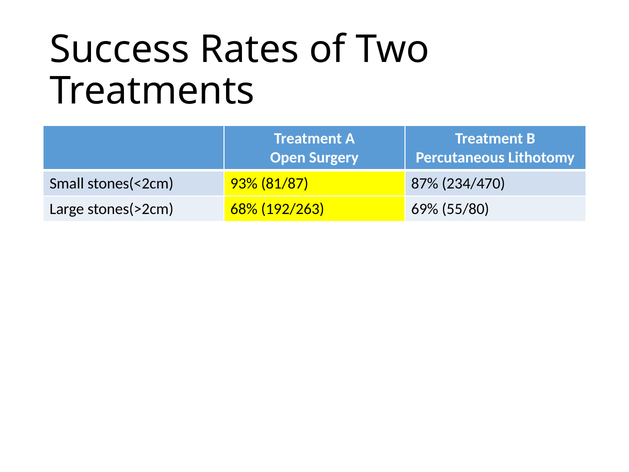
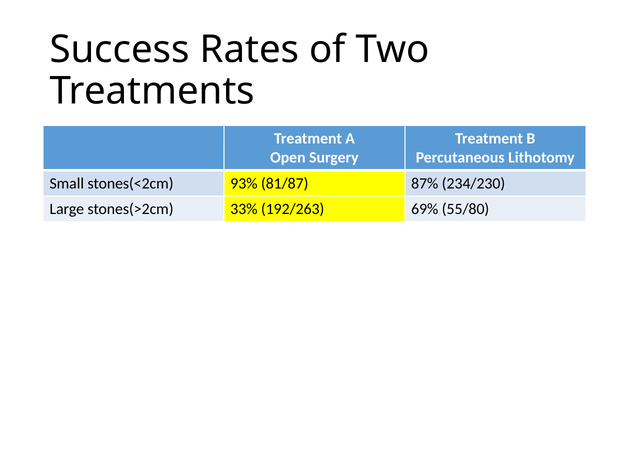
234/470: 234/470 -> 234/230
68%: 68% -> 33%
